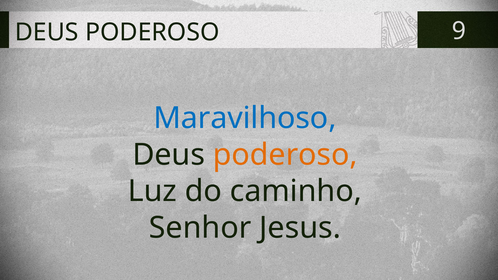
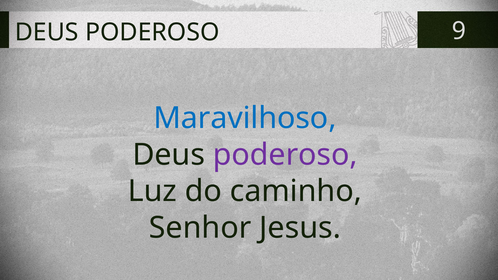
poderoso at (285, 155) colour: orange -> purple
